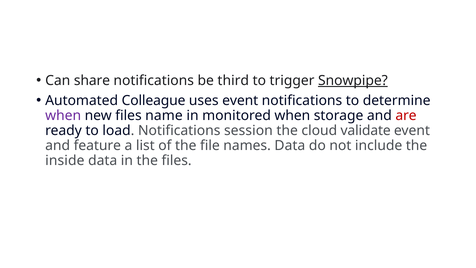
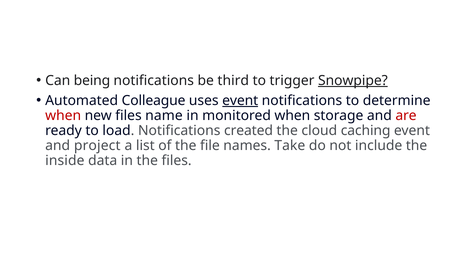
share: share -> being
event at (240, 100) underline: none -> present
when at (63, 115) colour: purple -> red
session: session -> created
validate: validate -> caching
feature: feature -> project
names Data: Data -> Take
